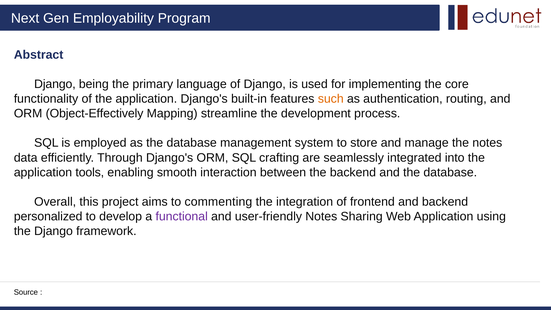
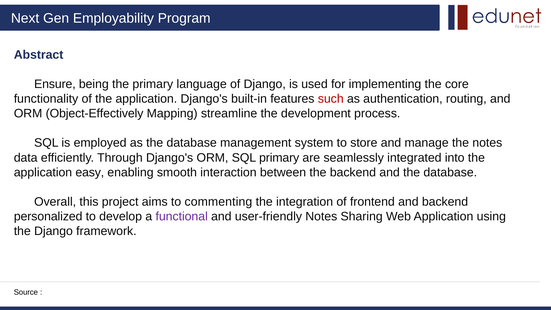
Django at (55, 84): Django -> Ensure
such colour: orange -> red
SQL crafting: crafting -> primary
tools: tools -> easy
